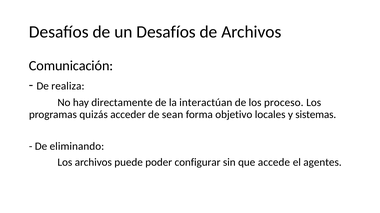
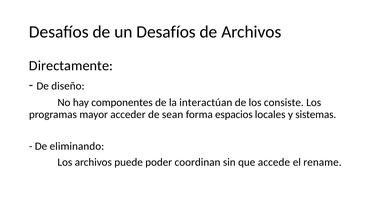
Comunicación: Comunicación -> Directamente
realiza: realiza -> diseño
directamente: directamente -> componentes
proceso: proceso -> consiste
quizás: quizás -> mayor
objetivo: objetivo -> espacios
configurar: configurar -> coordinan
agentes: agentes -> rename
